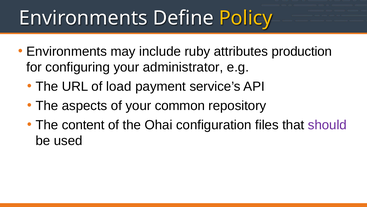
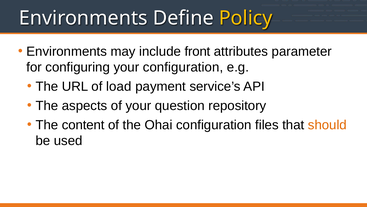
ruby: ruby -> front
production: production -> parameter
your administrator: administrator -> configuration
common: common -> question
should colour: purple -> orange
